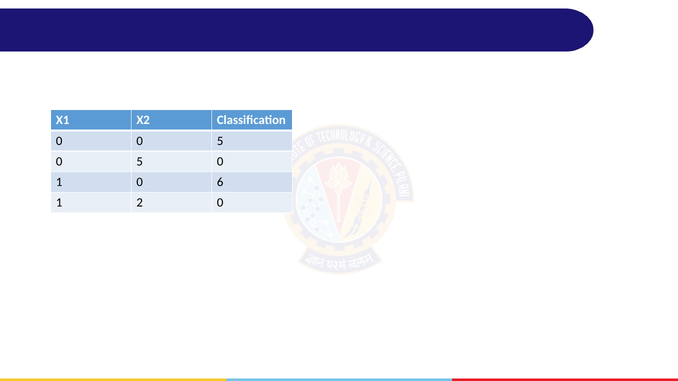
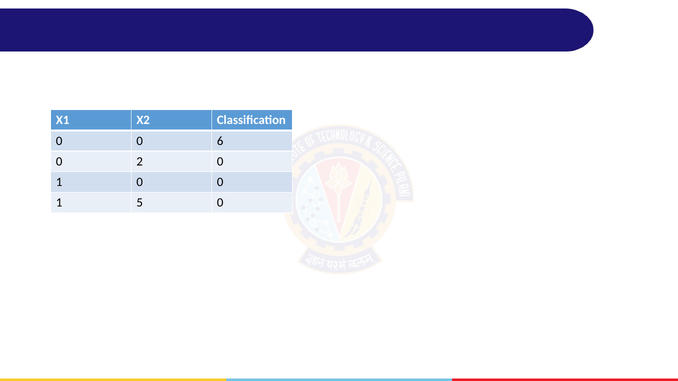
0 0 5: 5 -> 6
5 at (140, 162): 5 -> 2
1 0 6: 6 -> 0
2: 2 -> 5
